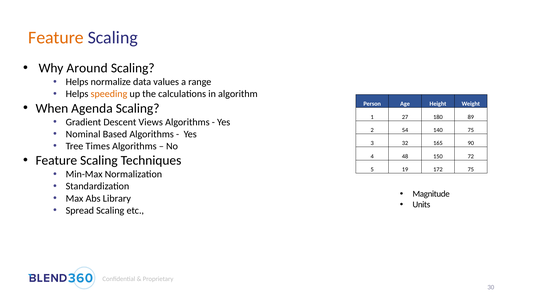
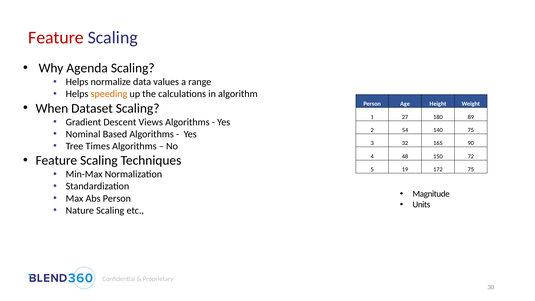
Feature at (56, 38) colour: orange -> red
Around: Around -> Agenda
Agenda: Agenda -> Dataset
Abs Library: Library -> Person
Spread: Spread -> Nature
